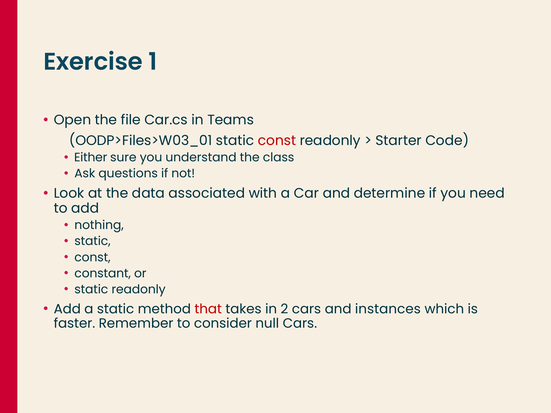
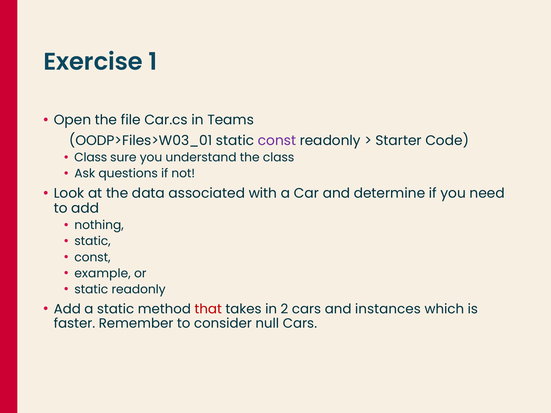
const at (277, 141) colour: red -> purple
Either at (91, 158): Either -> Class
constant: constant -> example
